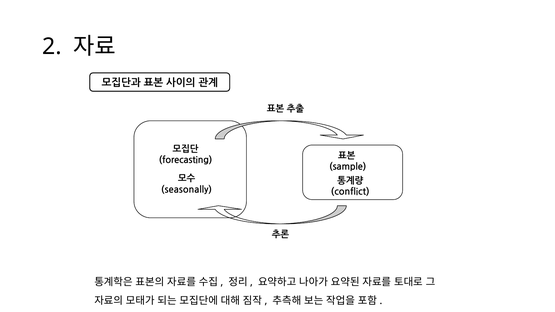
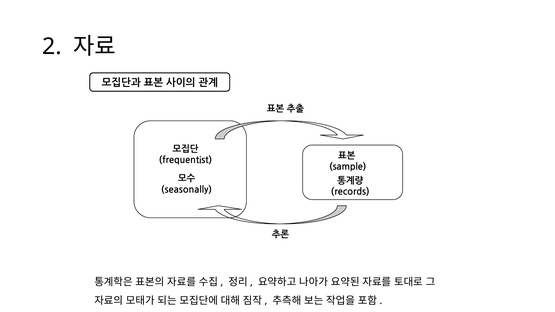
forecasting: forecasting -> frequentist
conflict: conflict -> records
